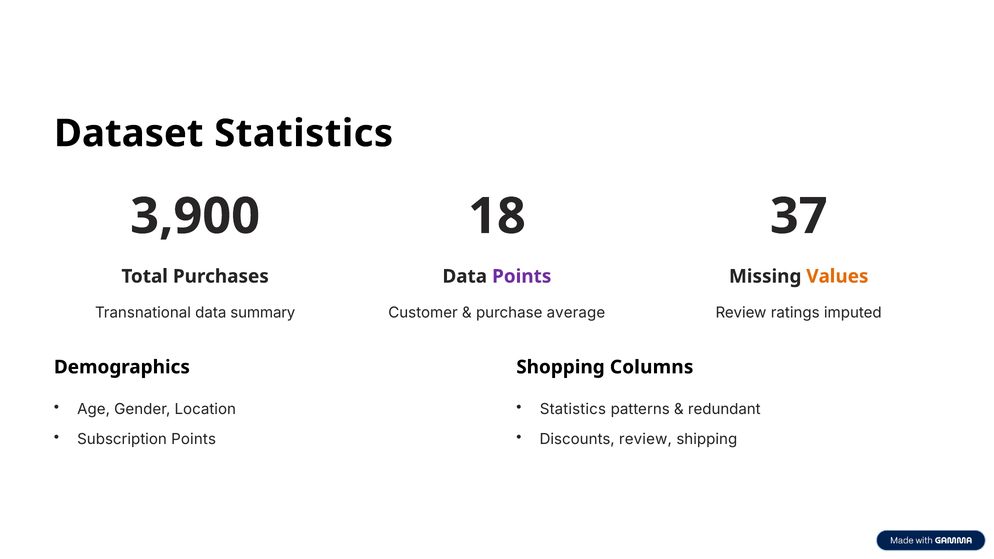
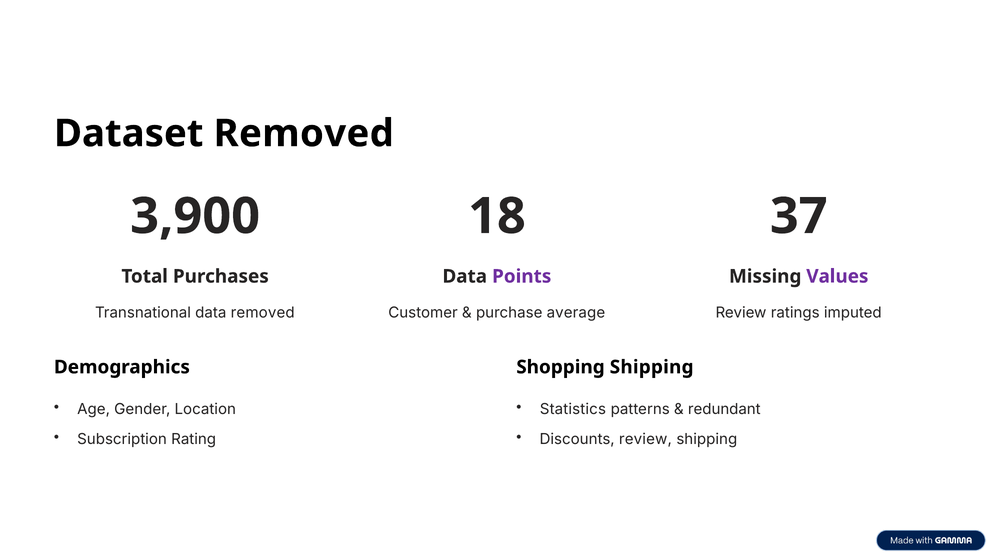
Dataset Statistics: Statistics -> Removed
Values colour: orange -> purple
data summary: summary -> removed
Shopping Columns: Columns -> Shipping
Subscription Points: Points -> Rating
